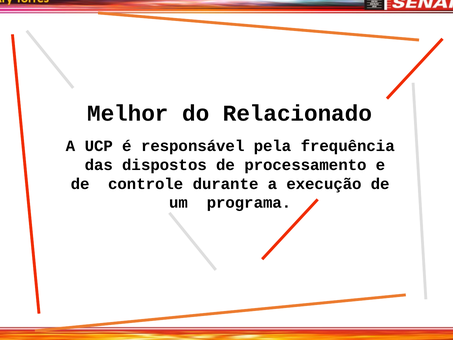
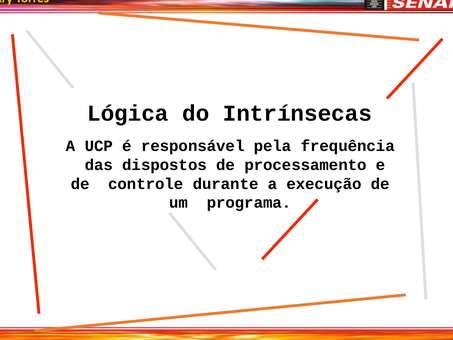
Melhor: Melhor -> Lógica
Relacionado: Relacionado -> Intrínsecas
